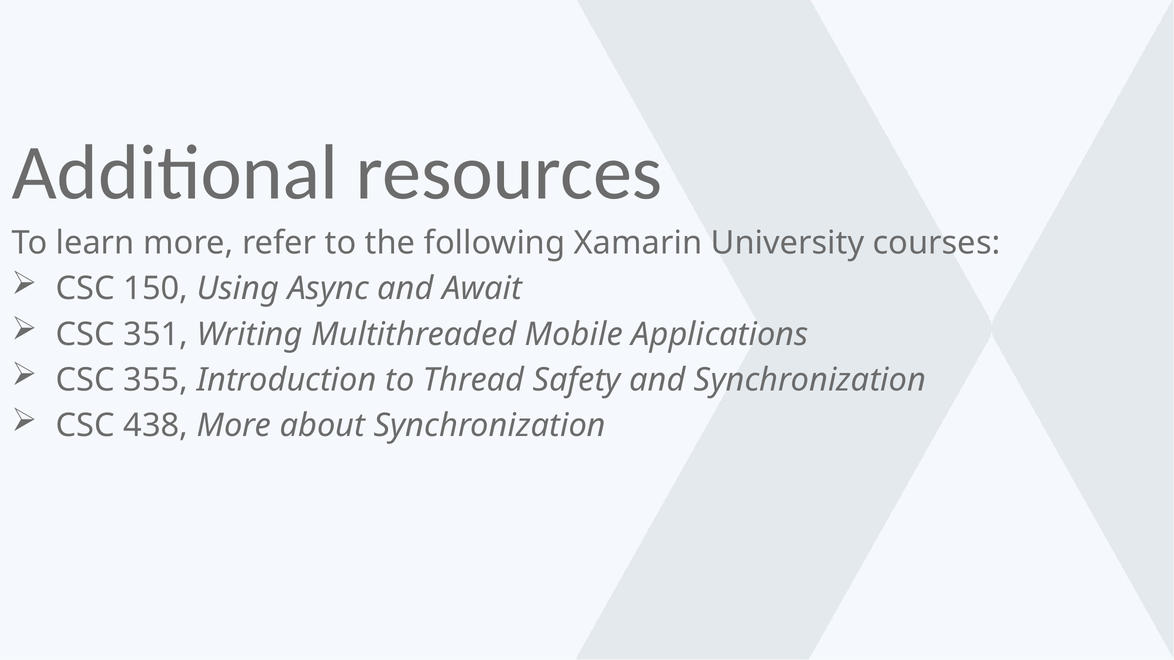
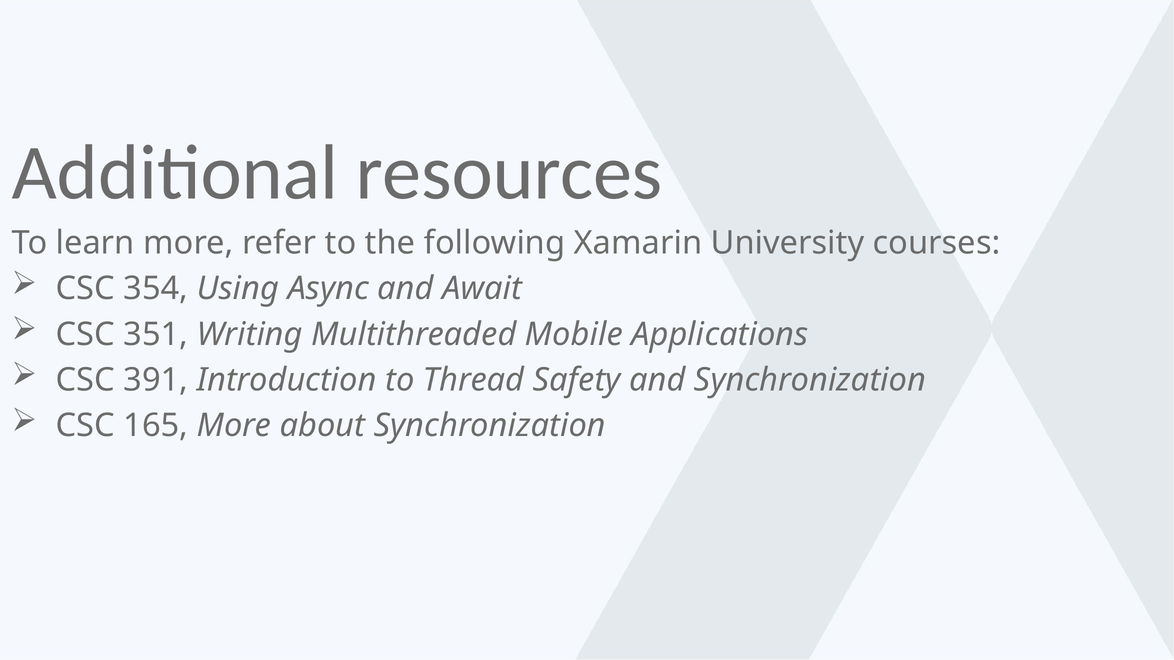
150: 150 -> 354
355: 355 -> 391
438: 438 -> 165
